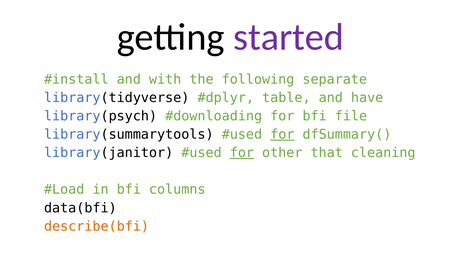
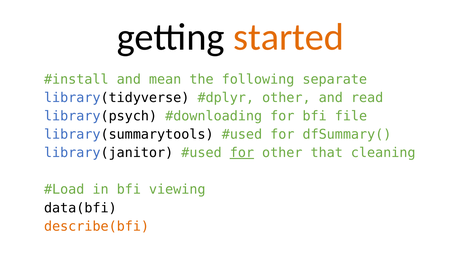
started colour: purple -> orange
with: with -> mean
table at (286, 98): table -> other
have: have -> read
for at (282, 135) underline: present -> none
columns: columns -> viewing
